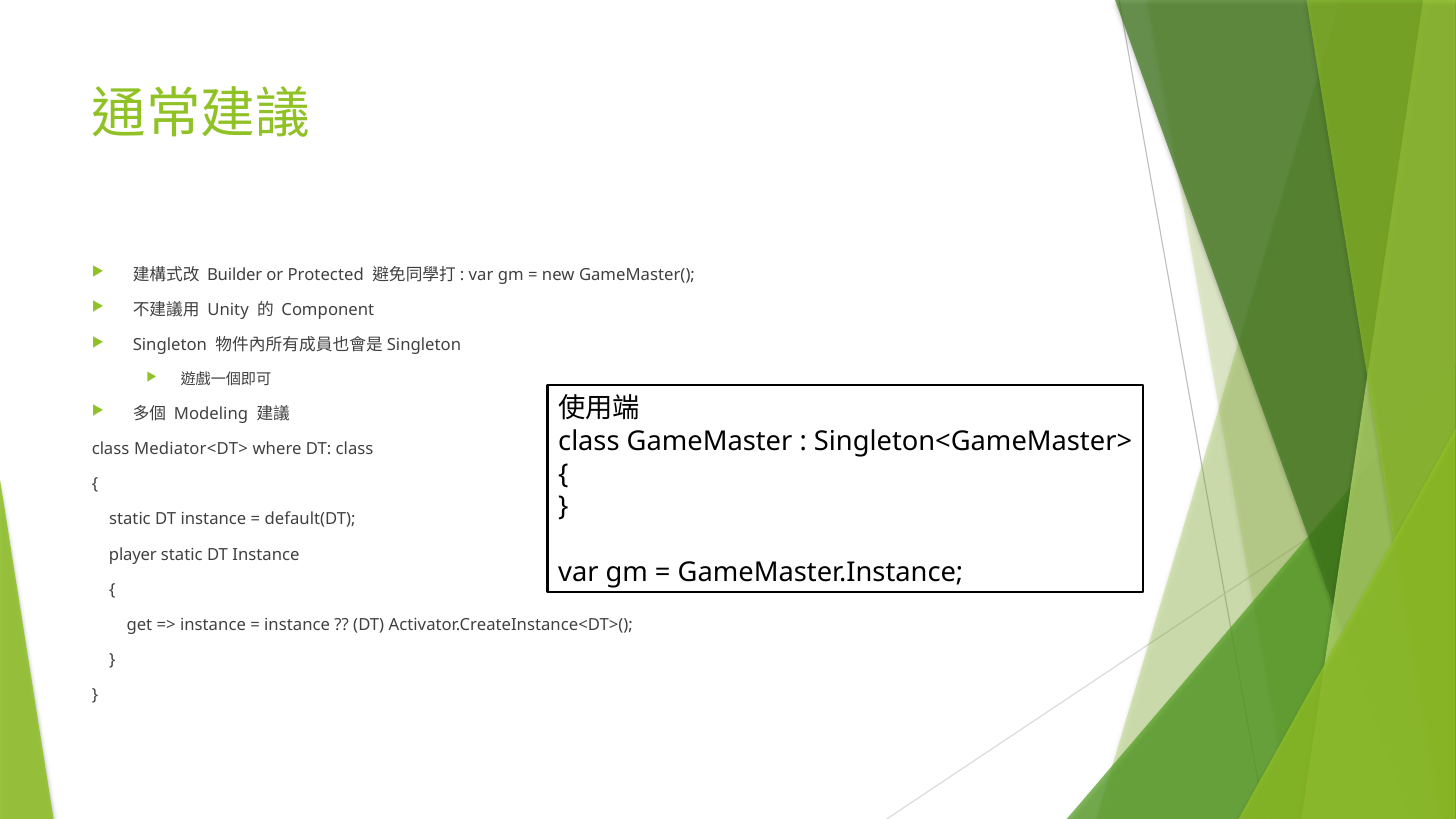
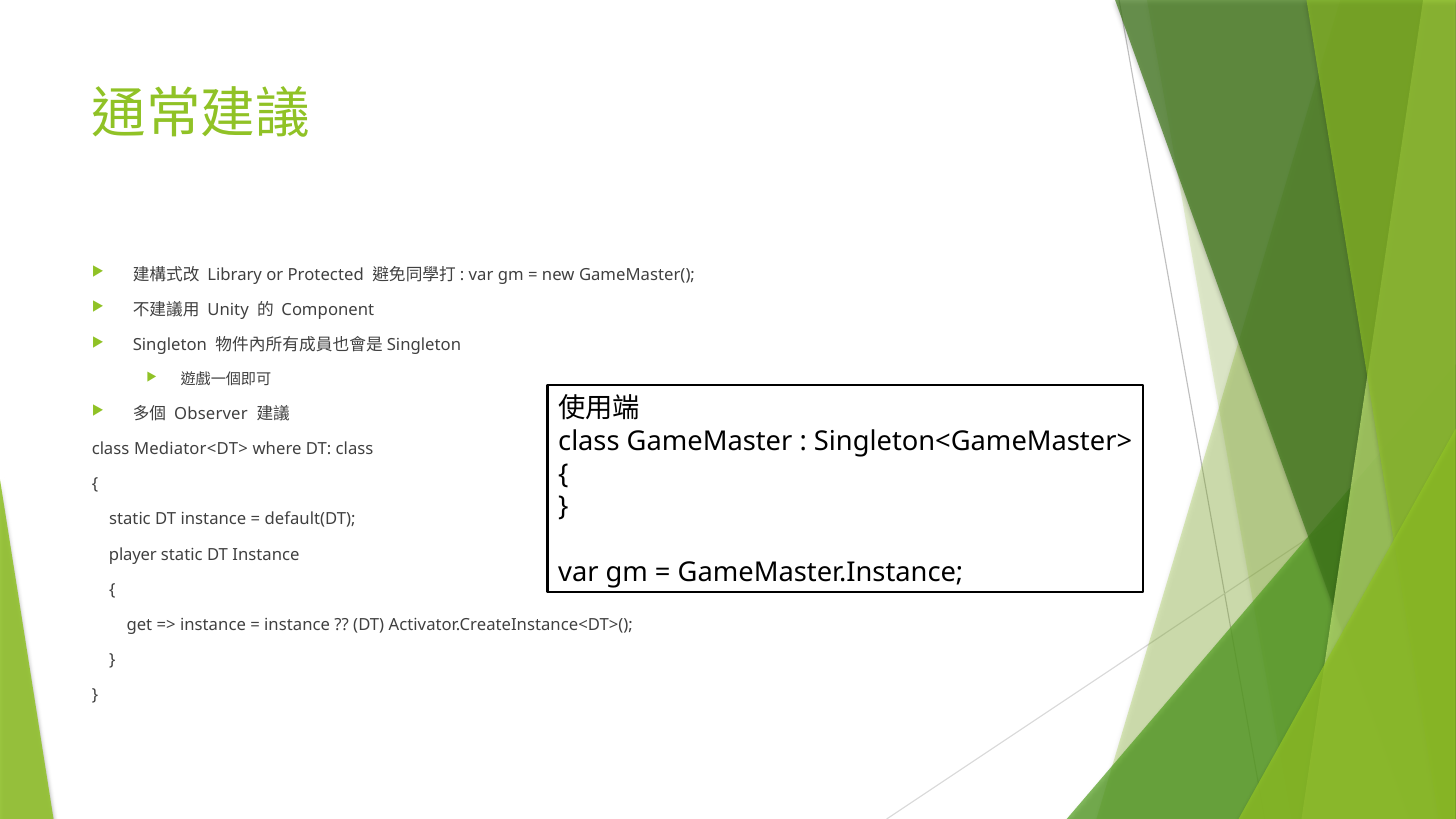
Builder: Builder -> Library
Modeling: Modeling -> Observer
